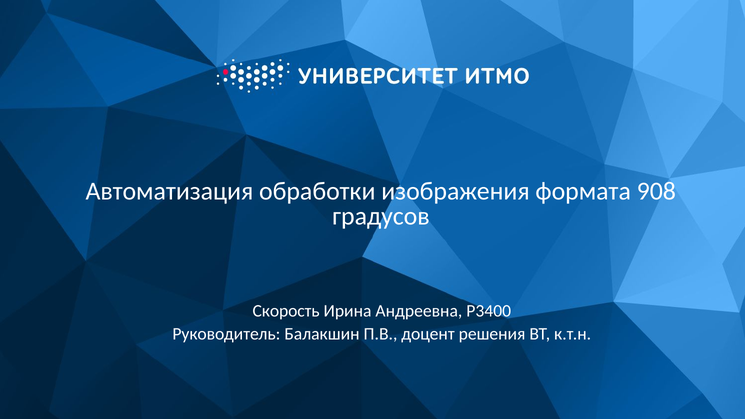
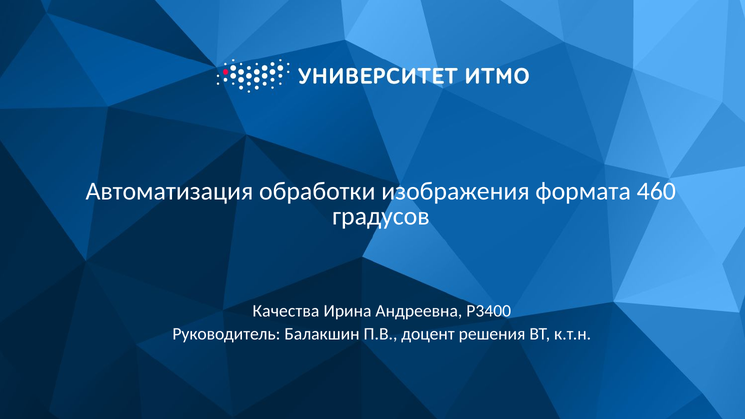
908: 908 -> 460
Скорость: Скорость -> Качества
